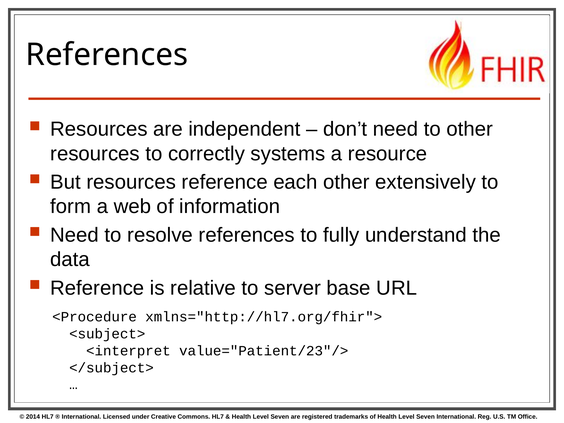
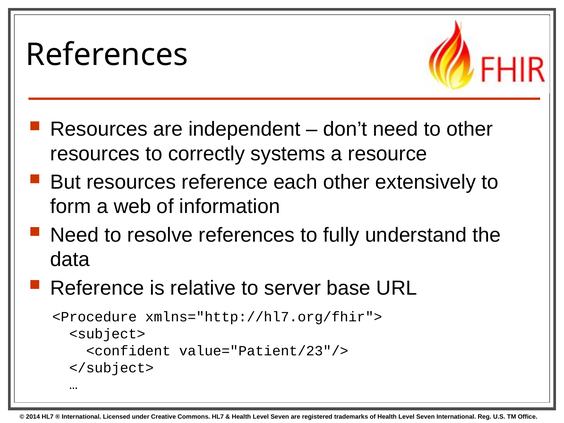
<interpret: <interpret -> <confident
